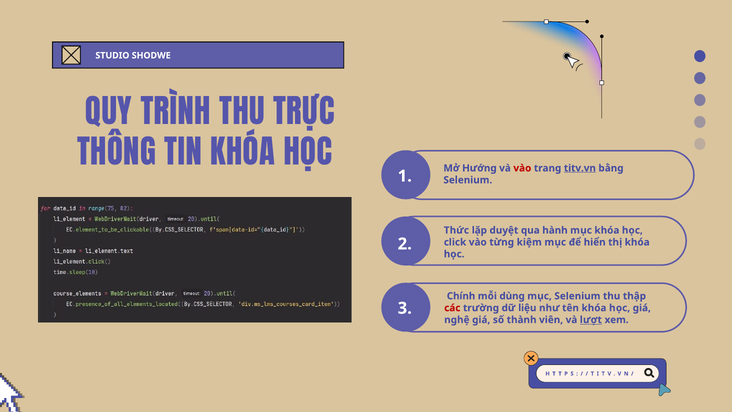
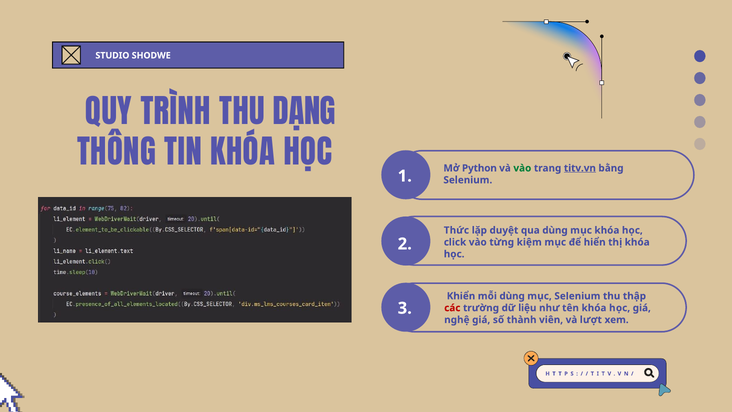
TRỰC: TRỰC -> DẠNG
Hướng: Hướng -> Python
vào at (522, 168) colour: red -> green
qua hành: hành -> dùng
Chính: Chính -> Khiển
lượt underline: present -> none
